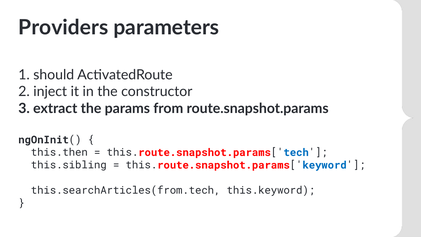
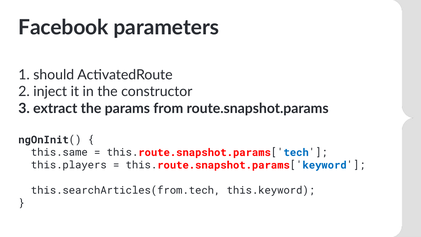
Providers: Providers -> Facebook
this.then: this.then -> this.same
this.sibling: this.sibling -> this.players
